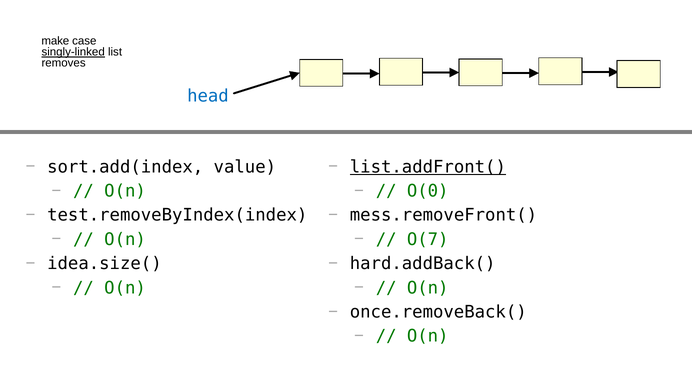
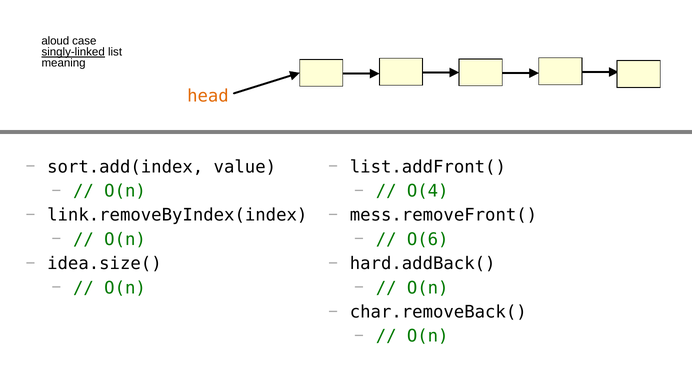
make: make -> aloud
removes: removes -> meaning
head colour: blue -> orange
list.addFront( underline: present -> none
O(0: O(0 -> O(4
test.removeByIndex(index: test.removeByIndex(index -> link.removeByIndex(index
O(7: O(7 -> O(6
once.removeBack(: once.removeBack( -> char.removeBack(
